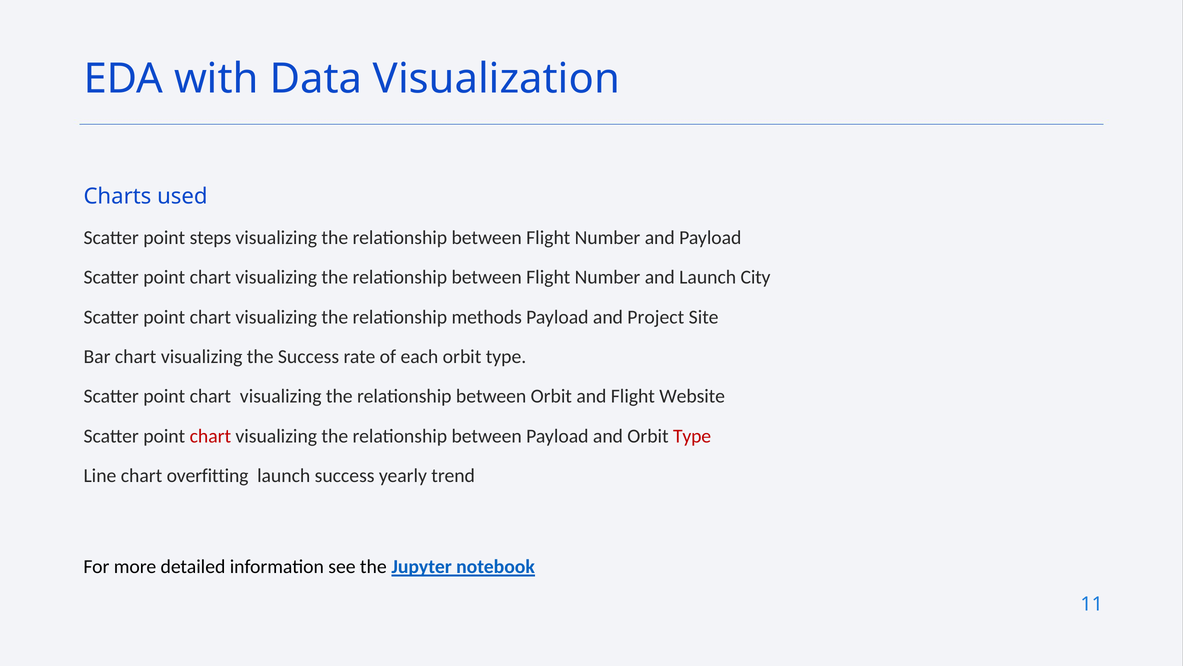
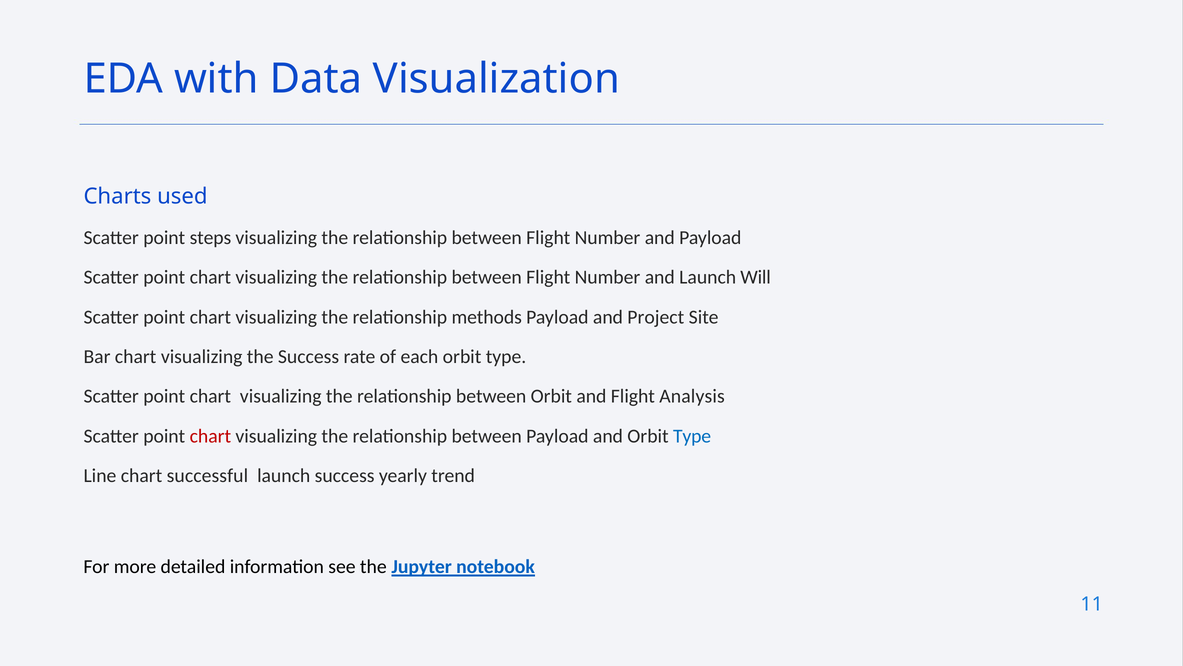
City: City -> Will
Website: Website -> Analysis
Type at (692, 436) colour: red -> blue
overfitting: overfitting -> successful
